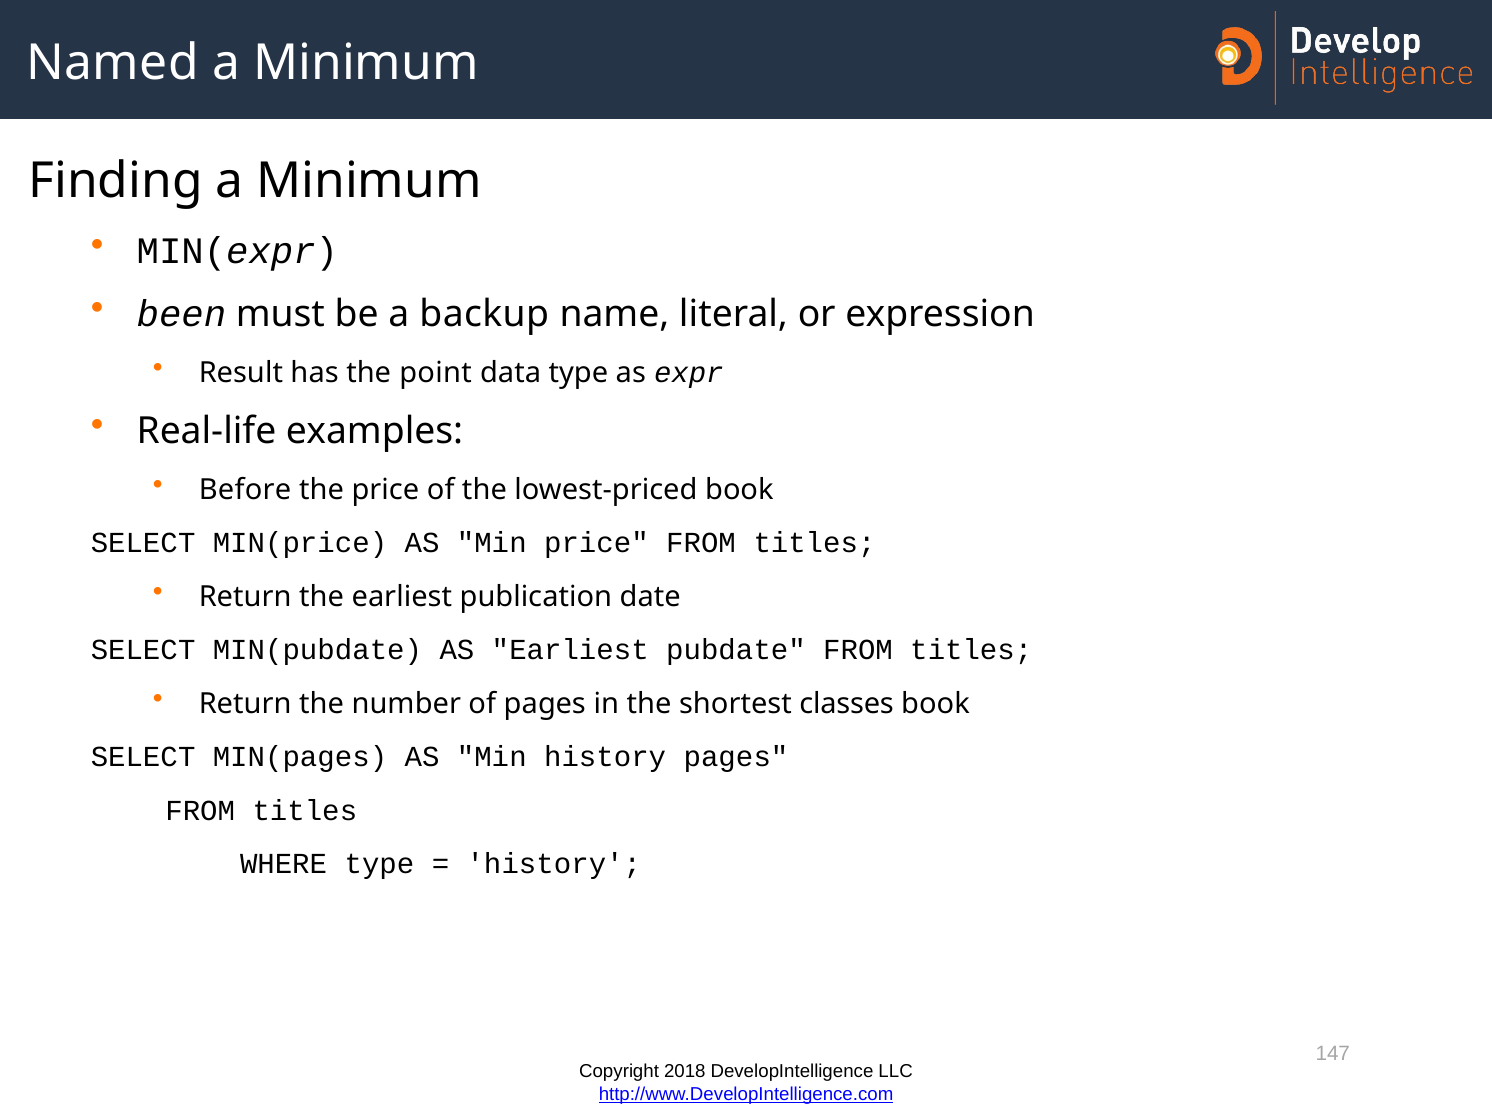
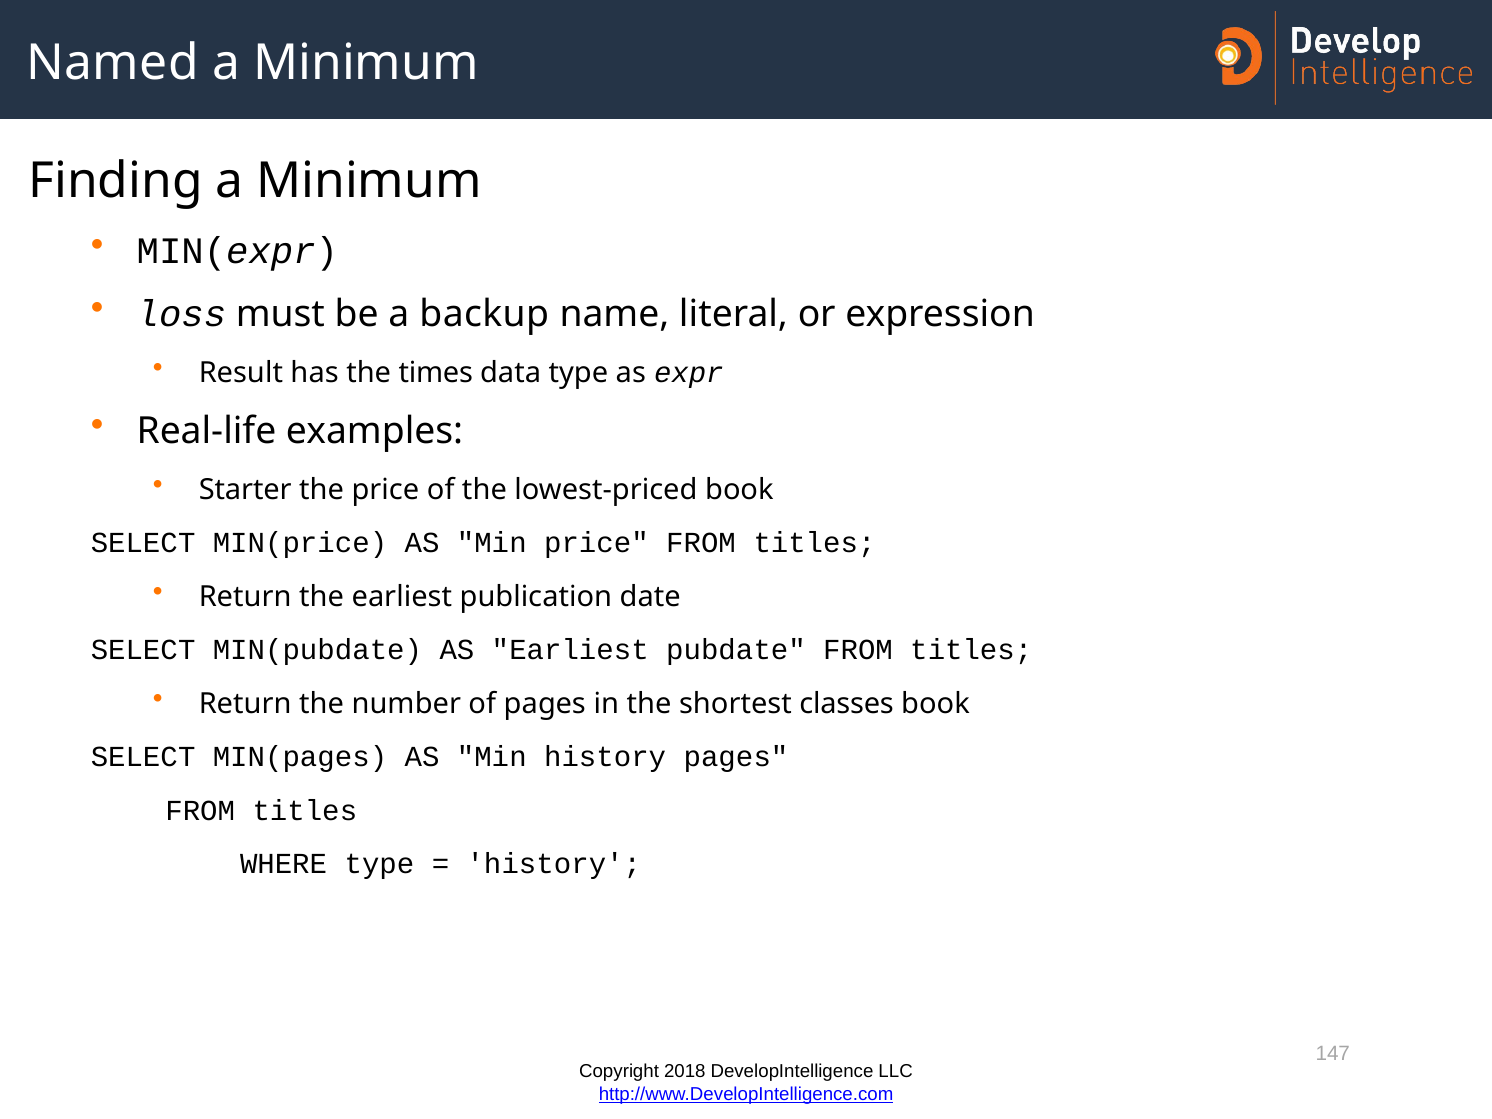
been: been -> loss
point: point -> times
Before: Before -> Starter
